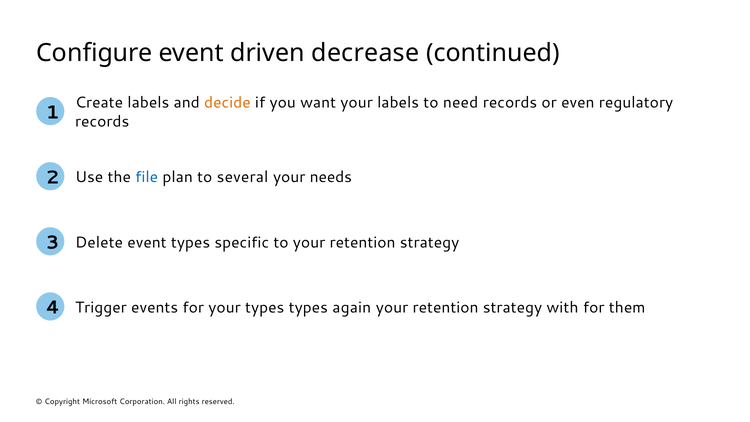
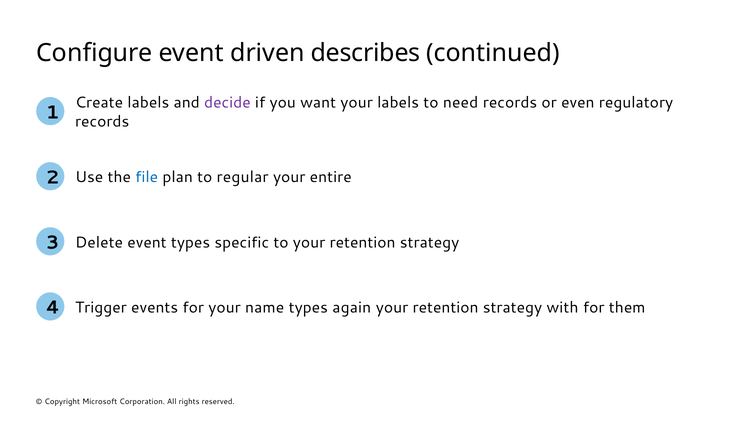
decrease: decrease -> describes
decide colour: orange -> purple
several: several -> regular
needs: needs -> entire
your types: types -> name
